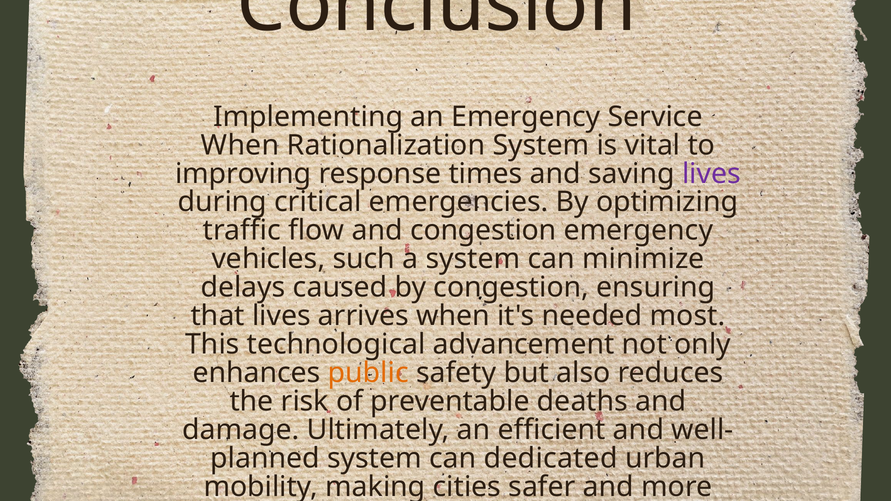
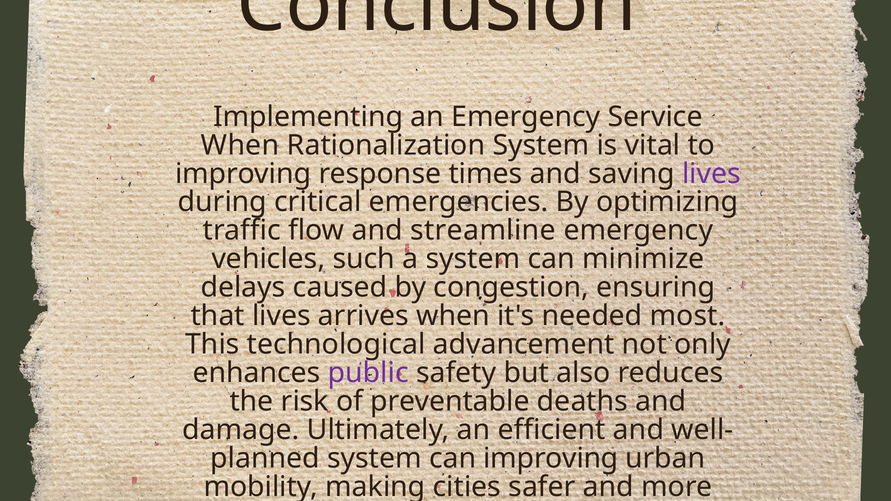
and congestion: congestion -> streamline
public colour: orange -> purple
can dedicated: dedicated -> improving
